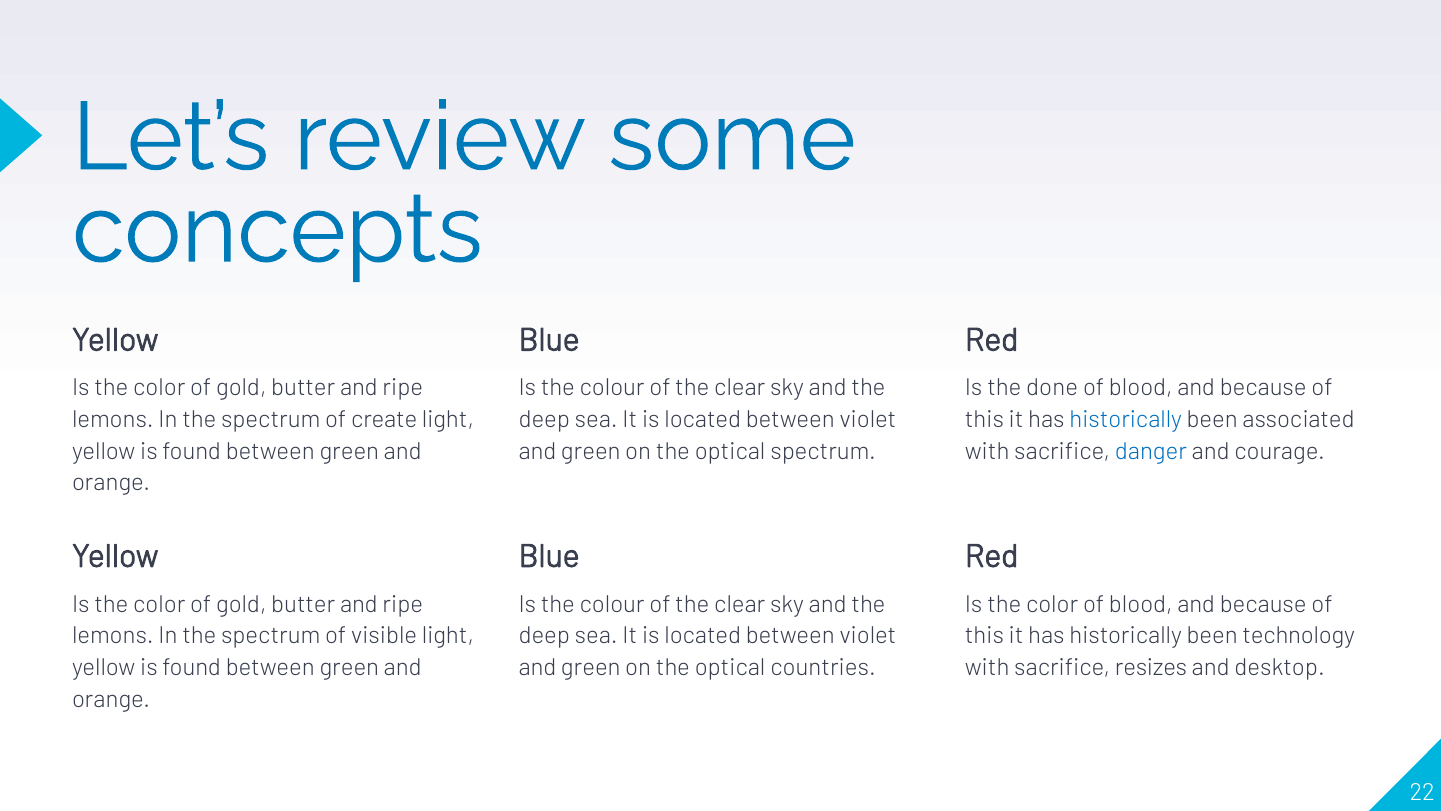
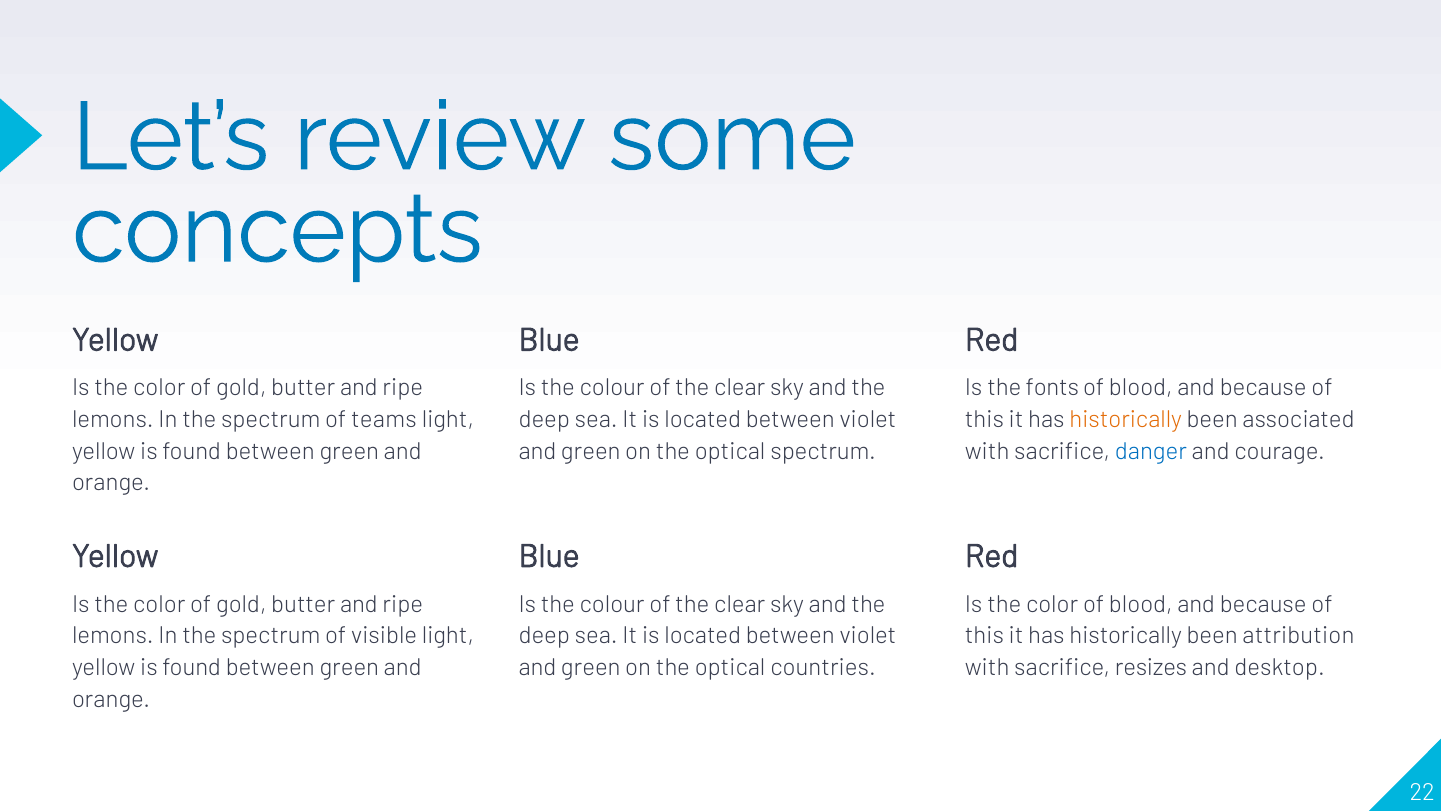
done: done -> fonts
create: create -> teams
historically at (1126, 419) colour: blue -> orange
technology: technology -> attribution
